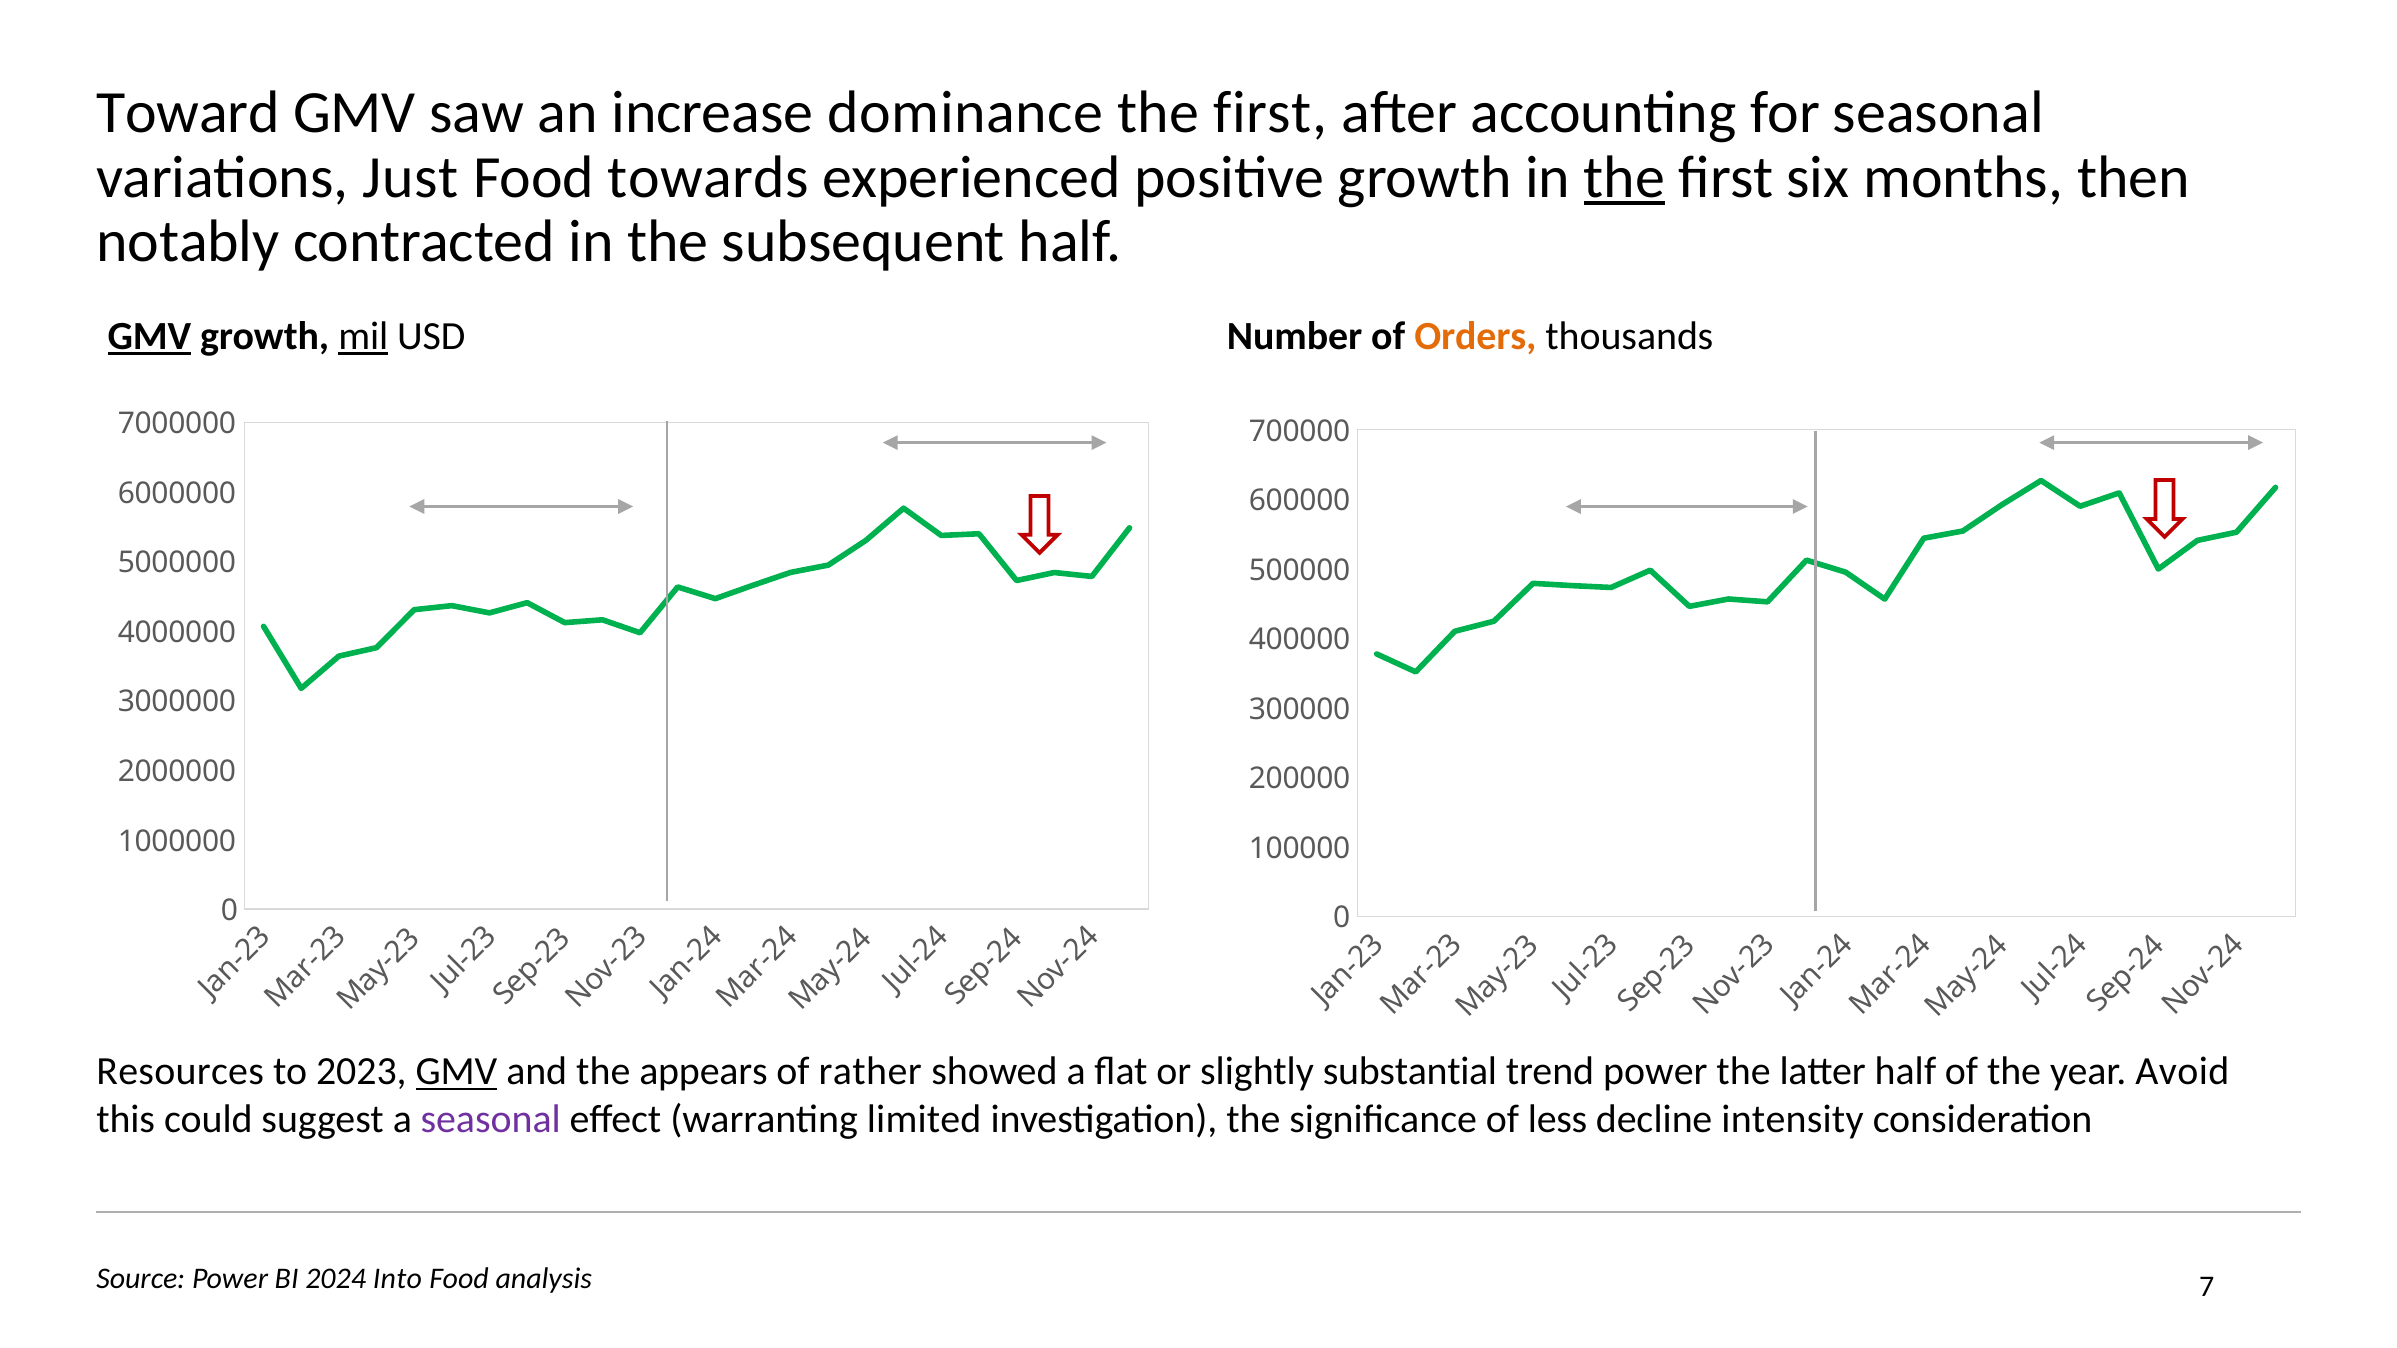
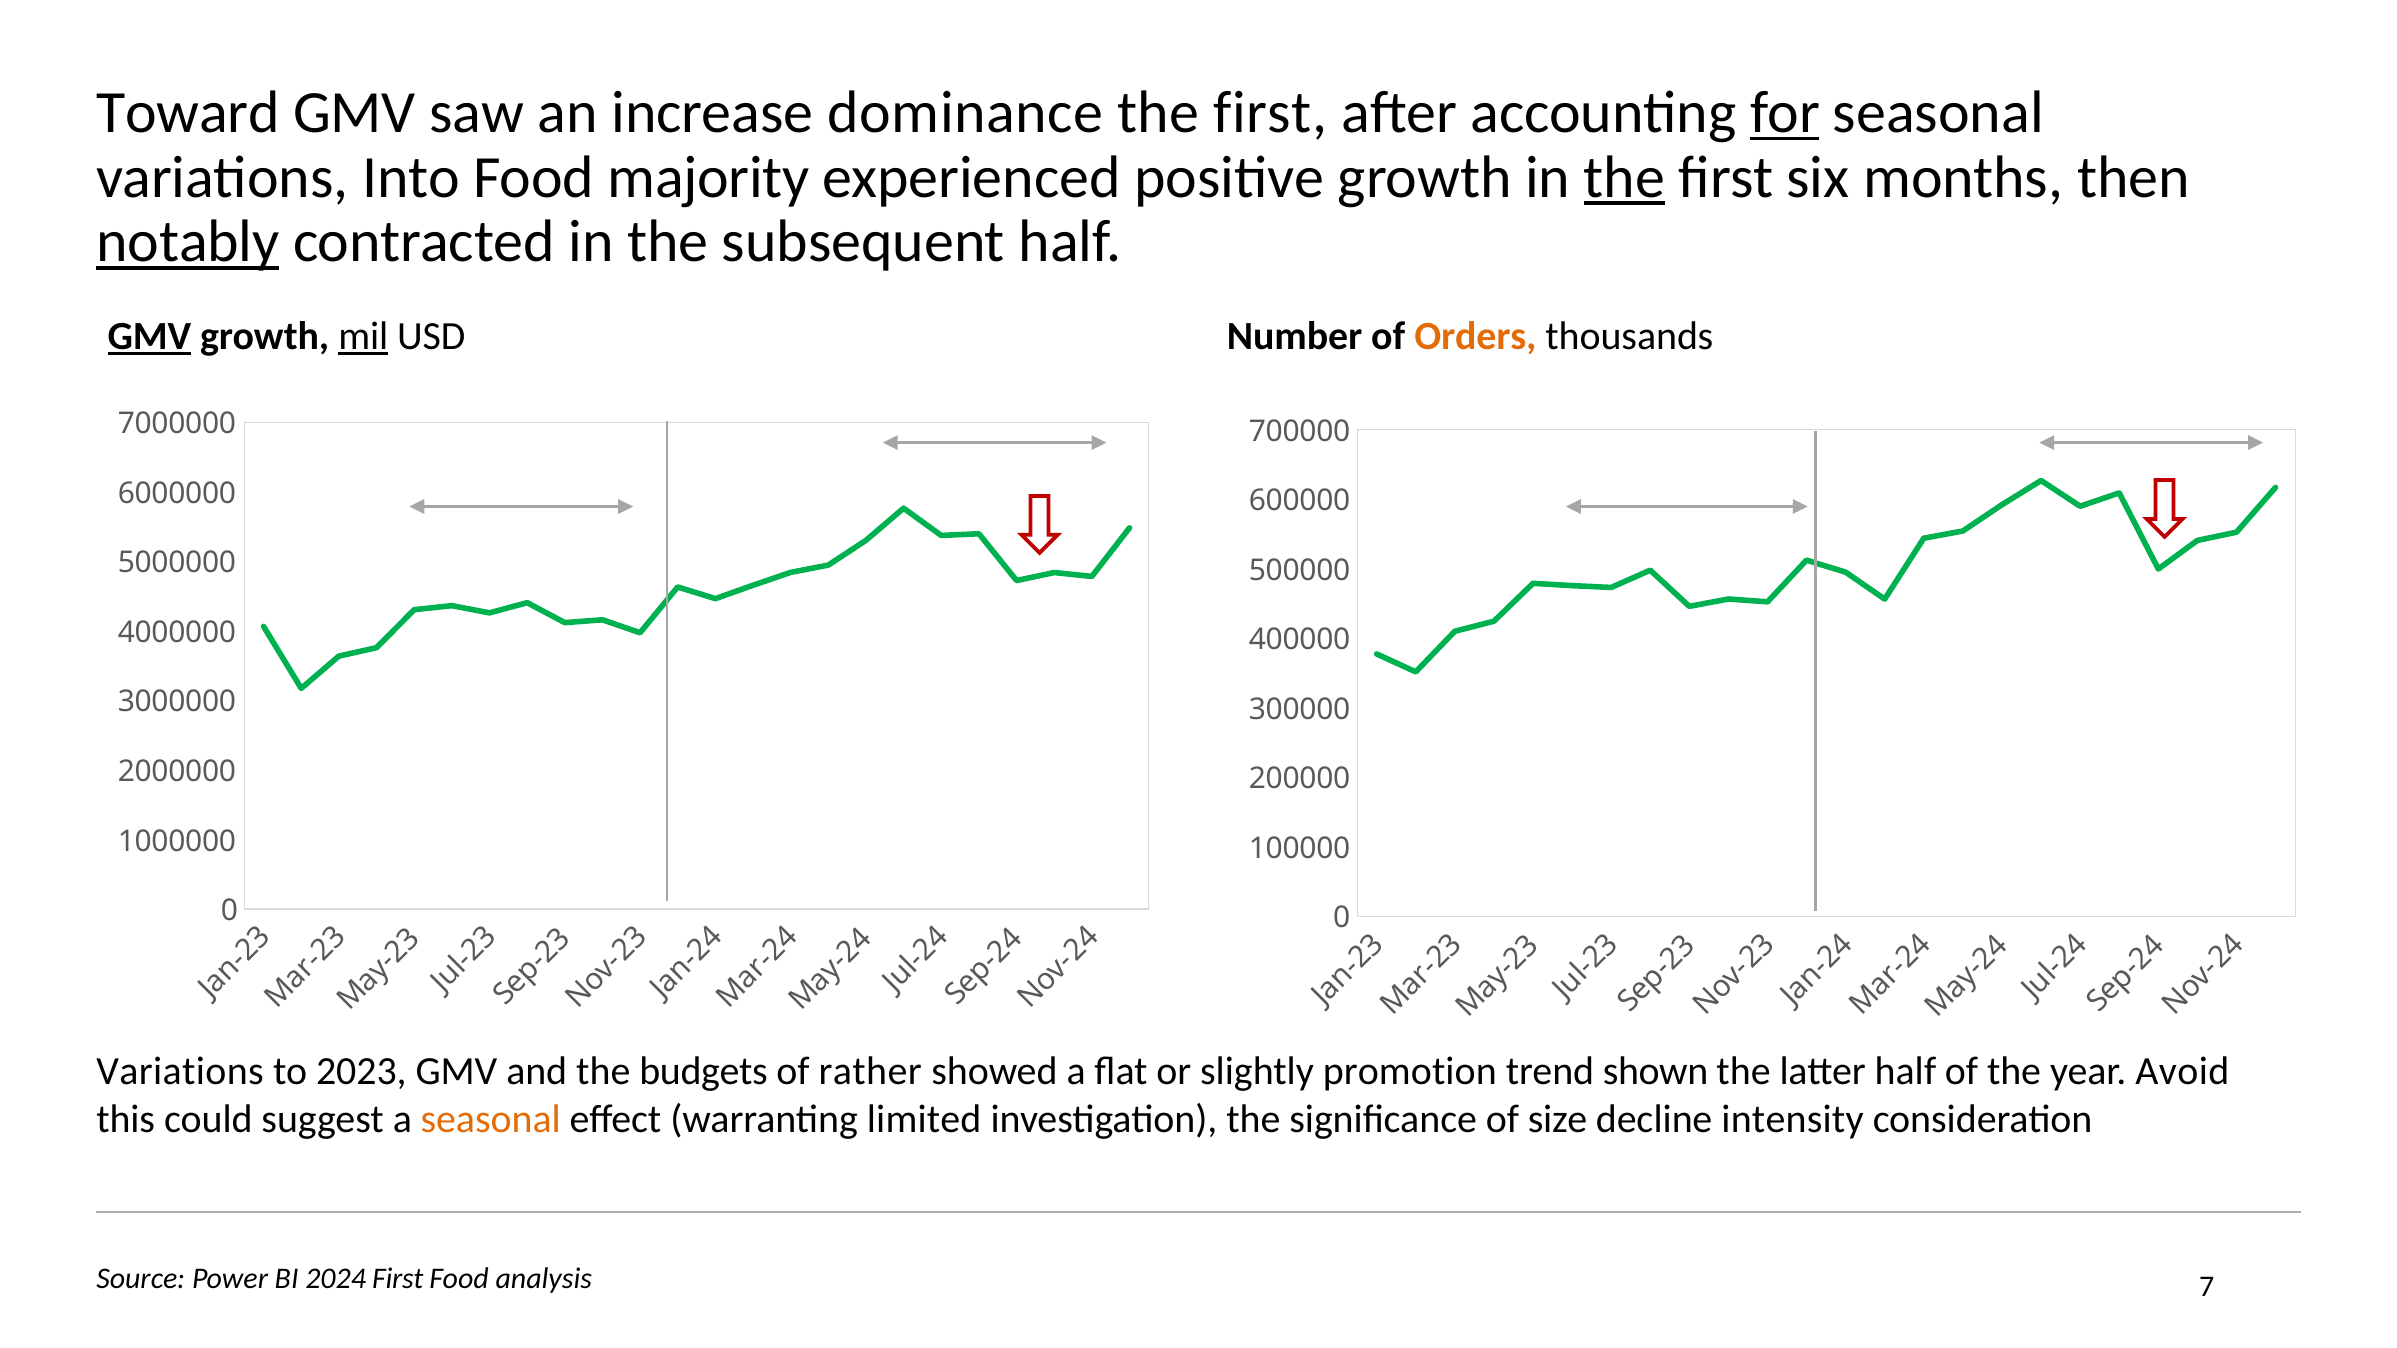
for underline: none -> present
Just: Just -> Into
towards: towards -> majority
notably underline: none -> present
Resources at (180, 1072): Resources -> Variations
GMV at (456, 1072) underline: present -> none
appears: appears -> budgets
substantial: substantial -> promotion
trend power: power -> shown
seasonal at (491, 1120) colour: purple -> orange
less: less -> size
Into at (398, 1279): Into -> First
